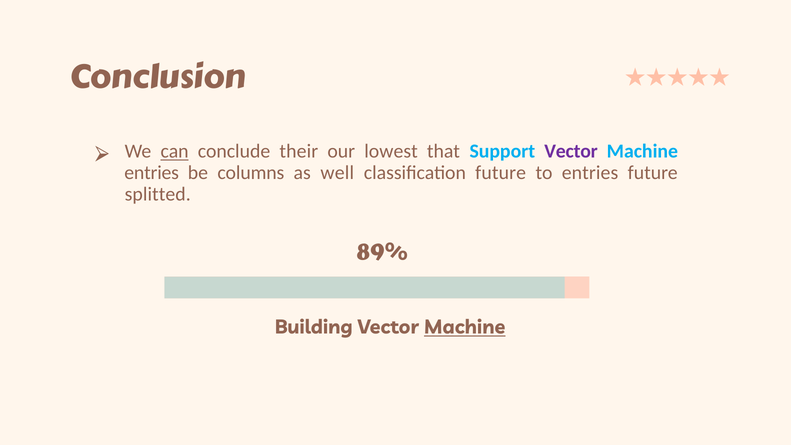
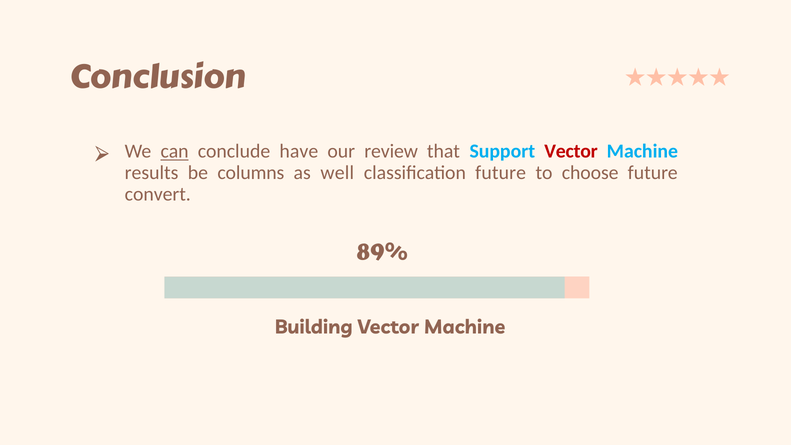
their: their -> have
lowest: lowest -> review
Vector at (571, 151) colour: purple -> red
entries at (152, 173): entries -> results
to entries: entries -> choose
splitted: splitted -> convert
Machine at (465, 327) underline: present -> none
